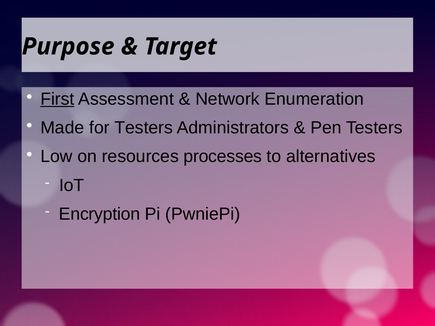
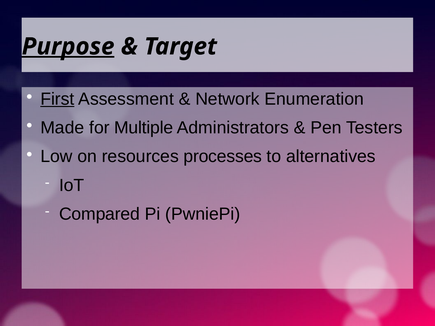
Purpose underline: none -> present
for Testers: Testers -> Multiple
Encryption: Encryption -> Compared
